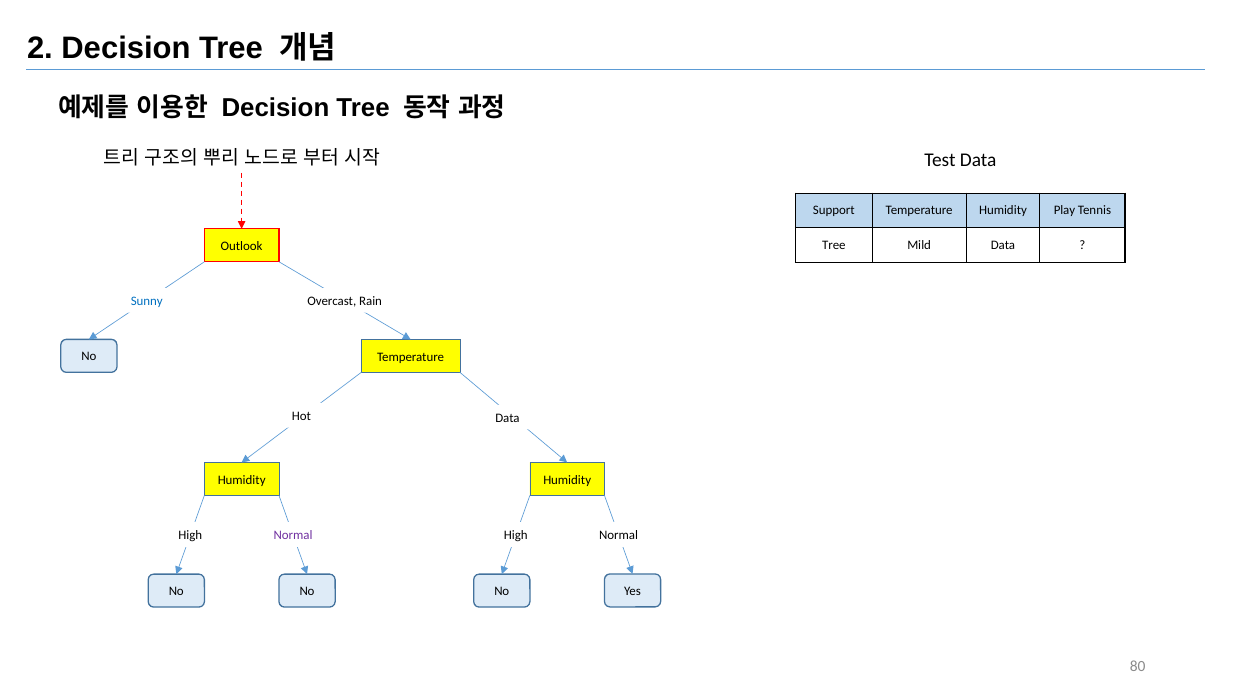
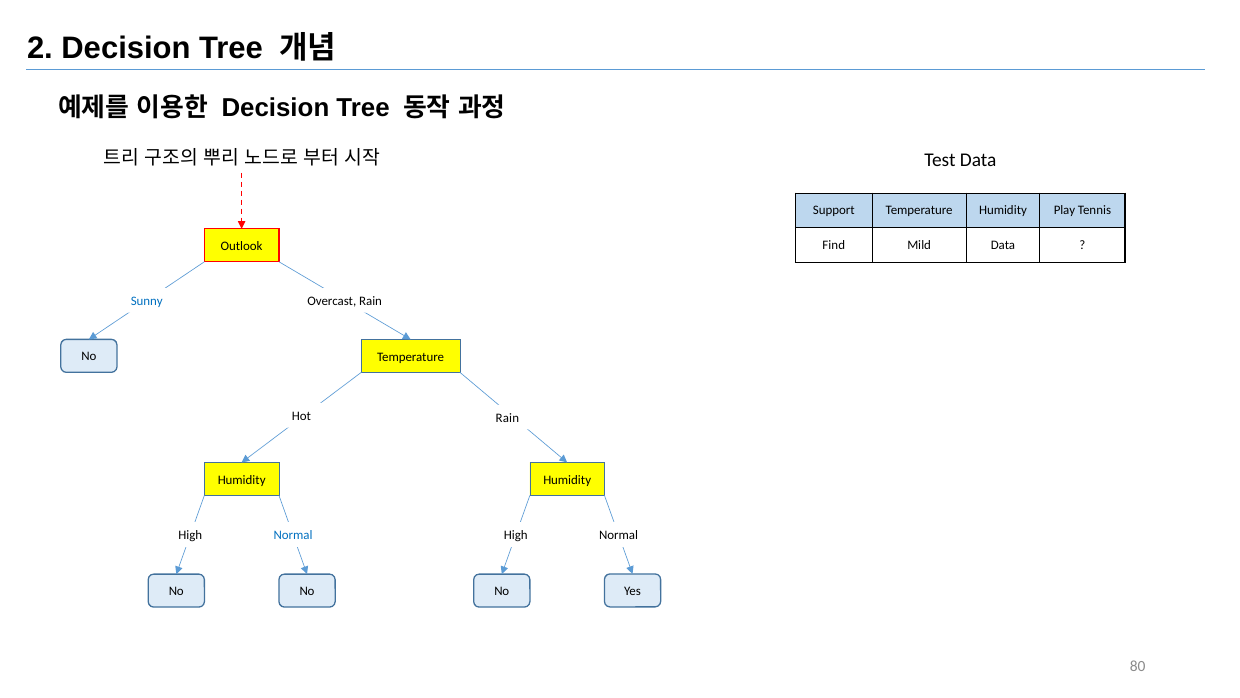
Tree at (834, 245): Tree -> Find
Hot Data: Data -> Rain
Normal at (293, 535) colour: purple -> blue
